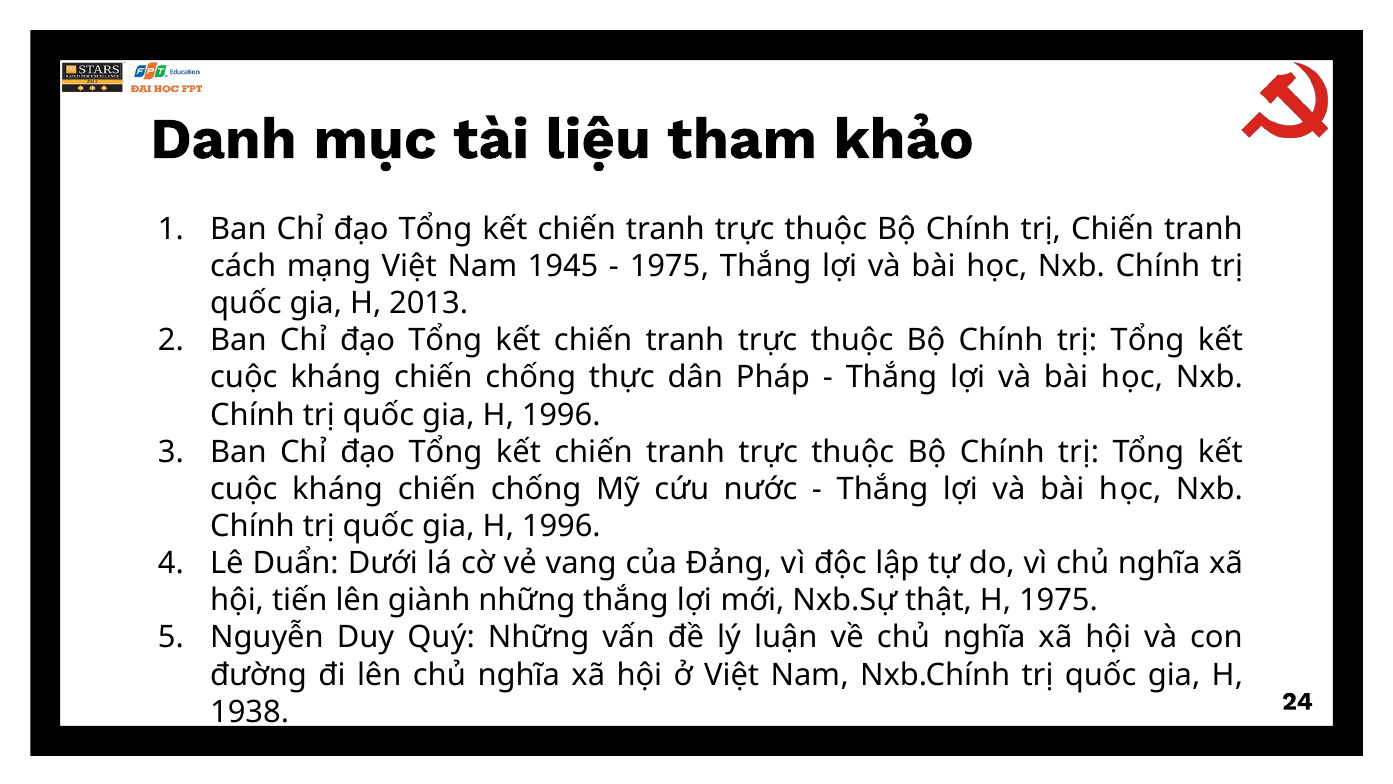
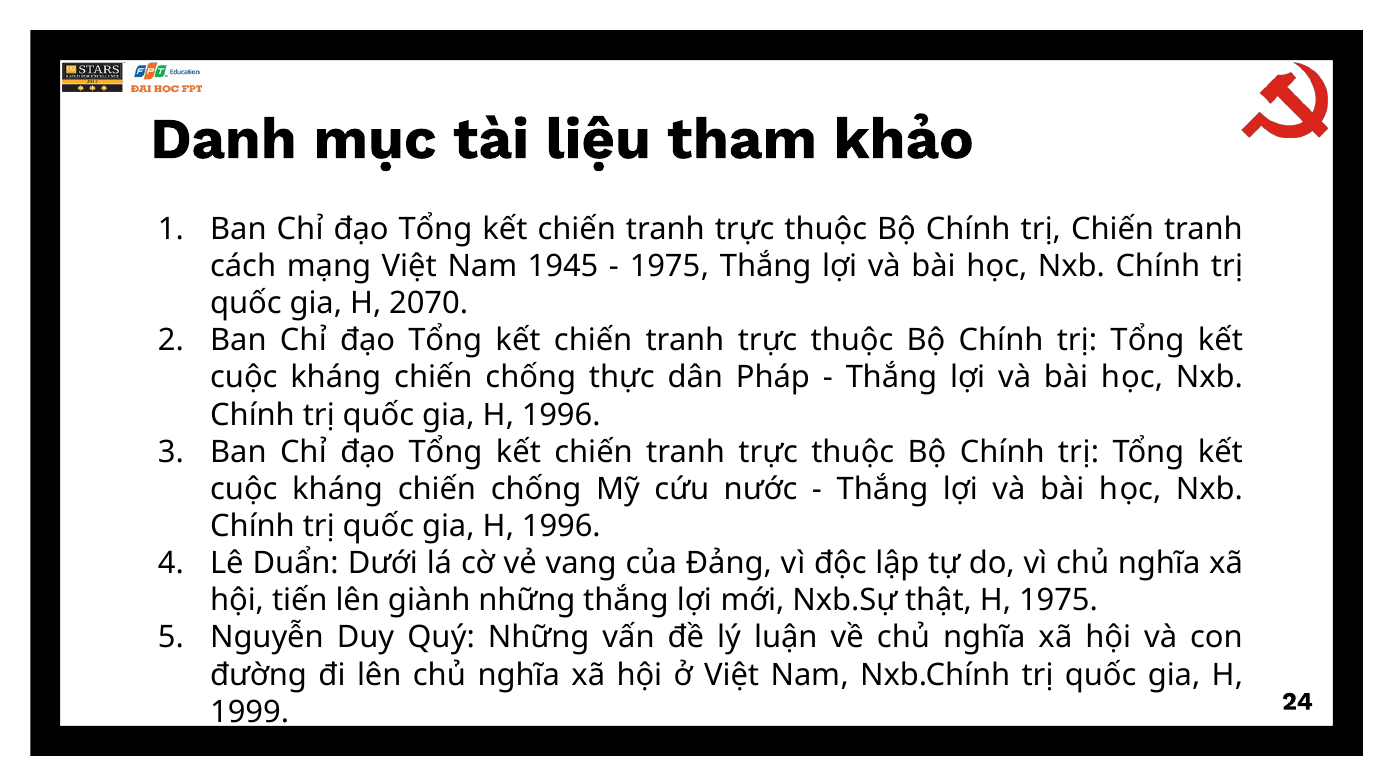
2013: 2013 -> 2070
1938: 1938 -> 1999
